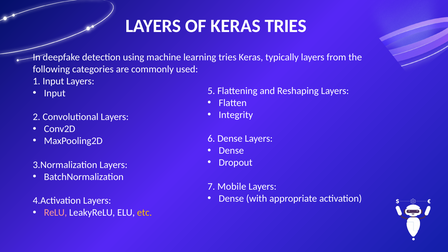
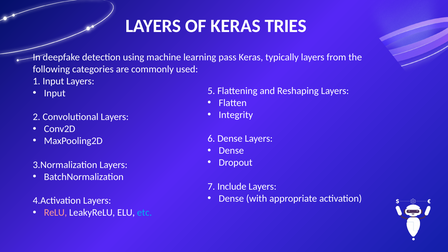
learning tries: tries -> pass
Mobile: Mobile -> Include
etc colour: yellow -> light blue
